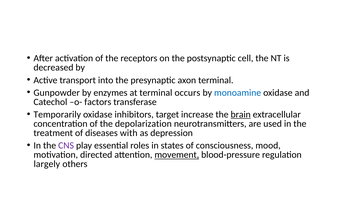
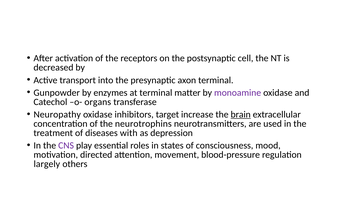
occurs: occurs -> matter
monoamine colour: blue -> purple
factors: factors -> organs
Temporarily: Temporarily -> Neuropathy
depolarization: depolarization -> neurotrophins
movement underline: present -> none
